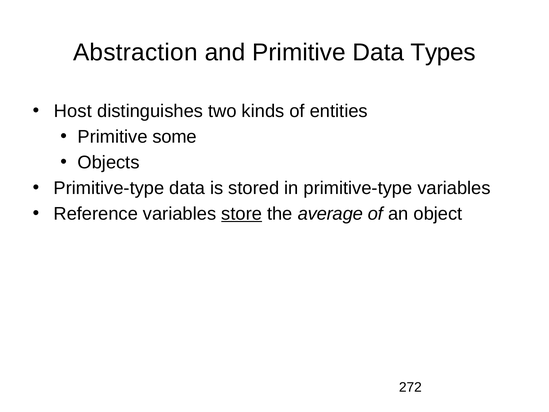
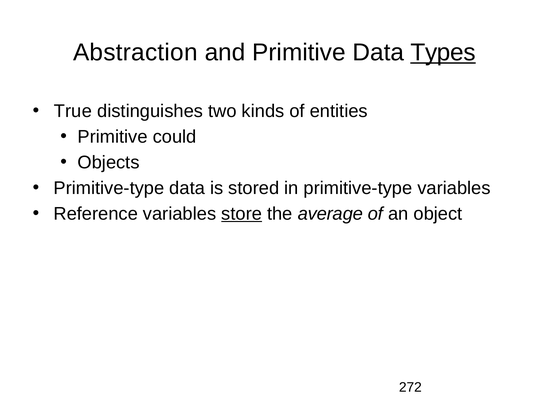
Types underline: none -> present
Host: Host -> True
some: some -> could
